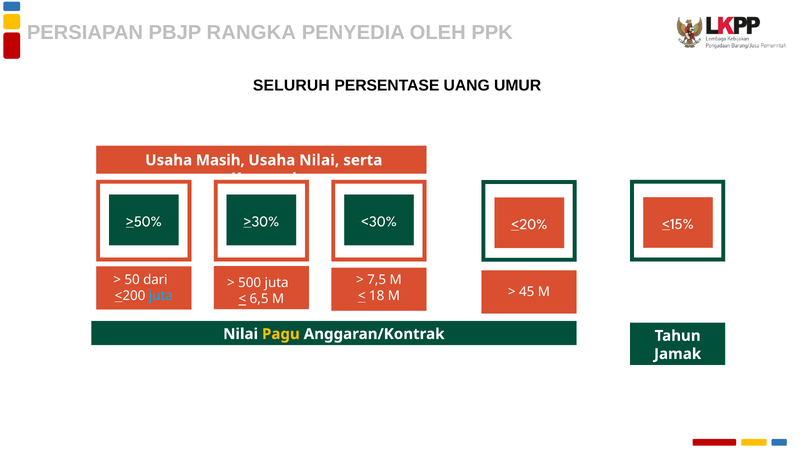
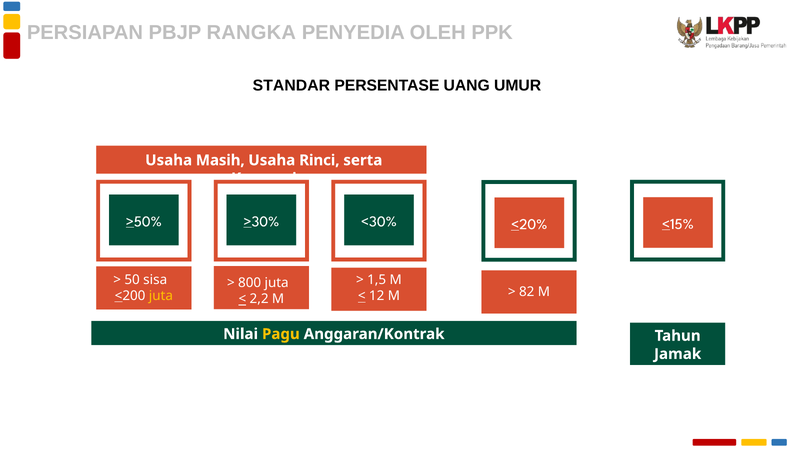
SELURUH: SELURUH -> STANDAR
Usaha Nilai: Nilai -> Rinci
dari: dari -> sisa
7,5: 7,5 -> 1,5
500: 500 -> 800
45: 45 -> 82
juta at (161, 296) colour: light blue -> yellow
18: 18 -> 12
6,5: 6,5 -> 2,2
